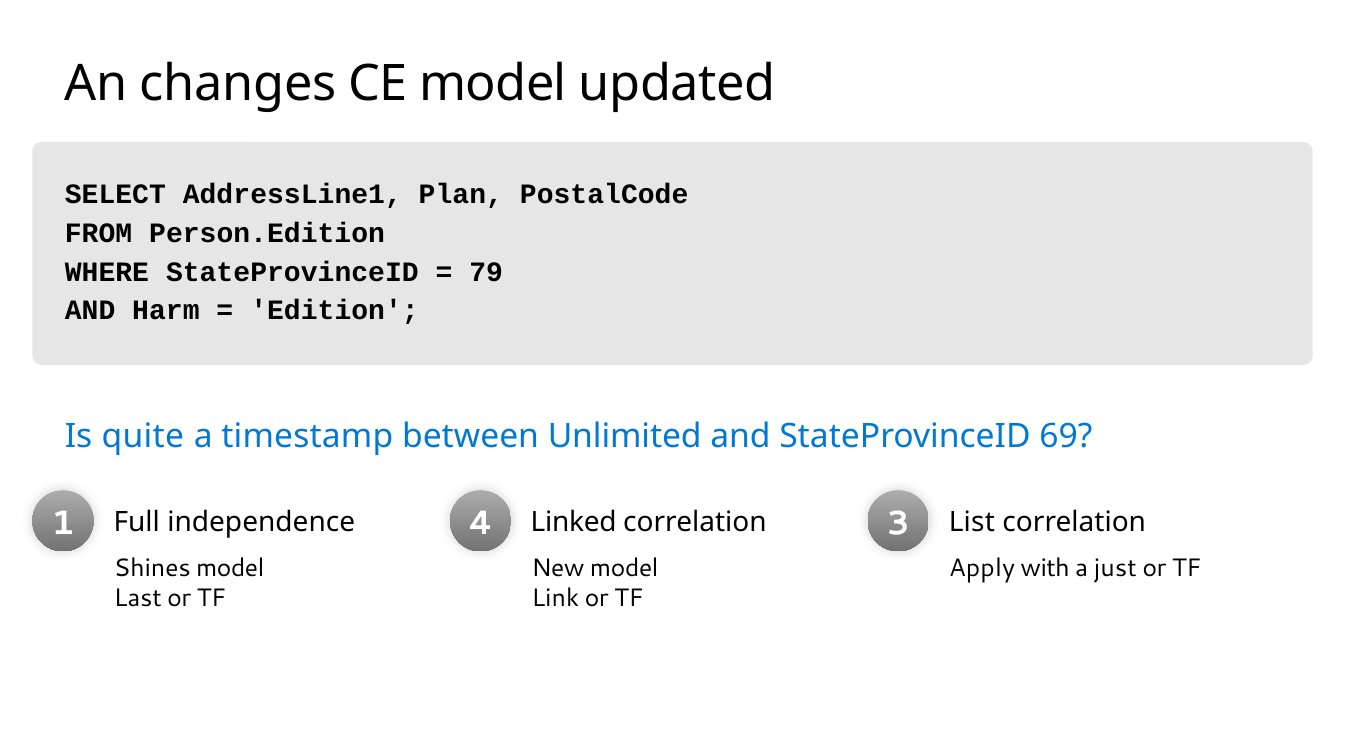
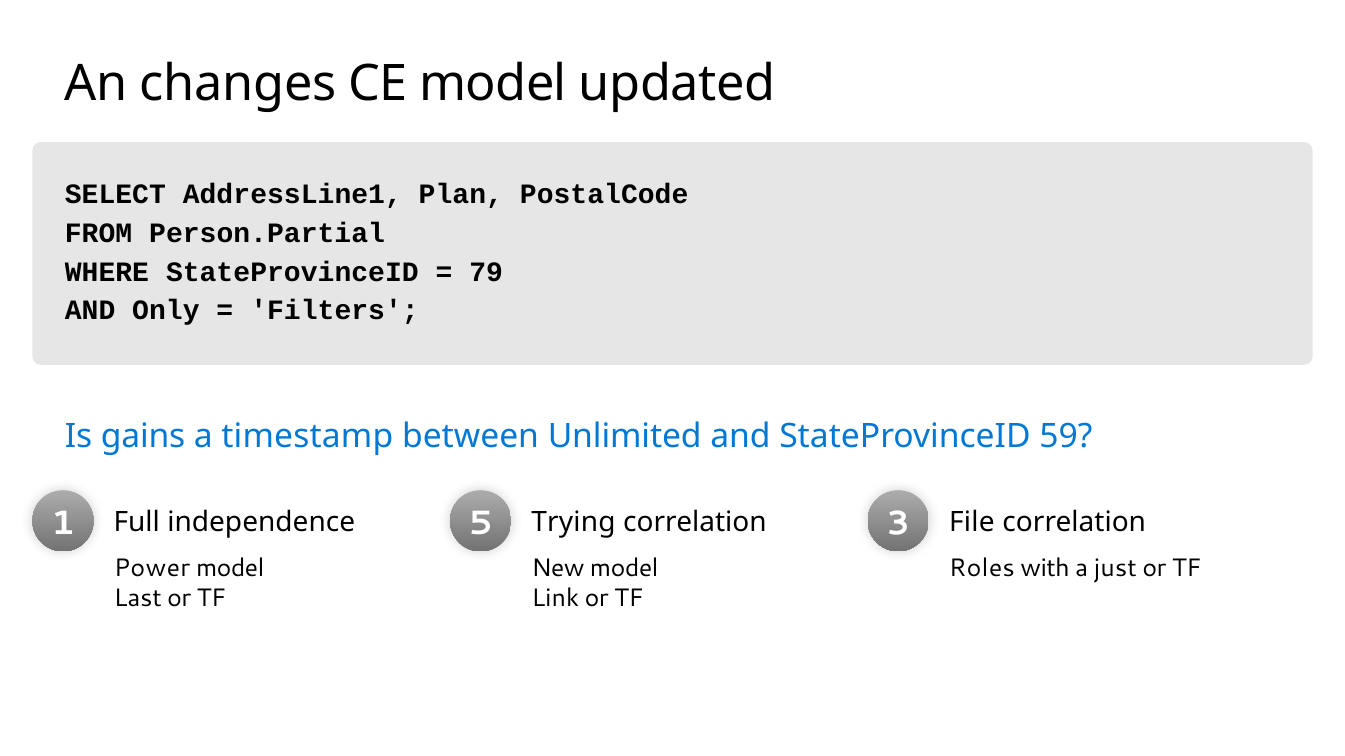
Person.Edition: Person.Edition -> Person.Partial
Harm: Harm -> Only
Edition: Edition -> Filters
quite: quite -> gains
69: 69 -> 59
4: 4 -> 5
Linked: Linked -> Trying
List: List -> File
Shines: Shines -> Power
Apply: Apply -> Roles
